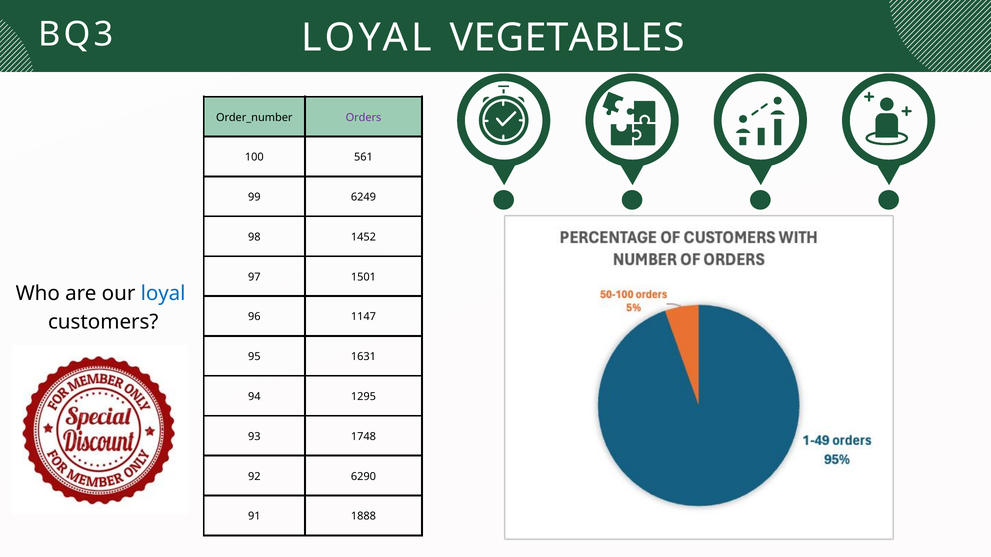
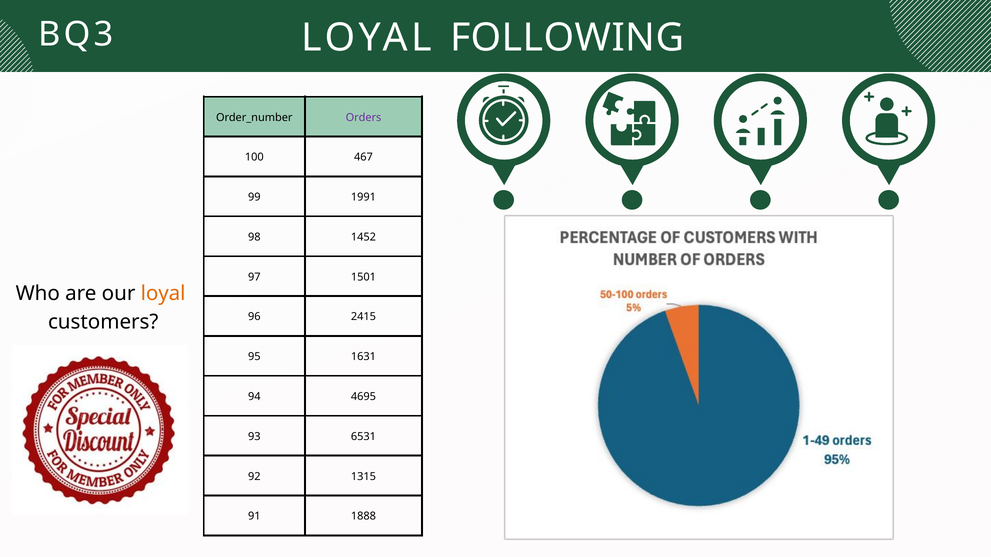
VEGETABLES: VEGETABLES -> FOLLOWING
561: 561 -> 467
6249: 6249 -> 1991
loyal at (163, 293) colour: blue -> orange
1147: 1147 -> 2415
1295: 1295 -> 4695
1748: 1748 -> 6531
6290: 6290 -> 1315
